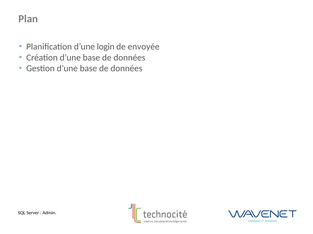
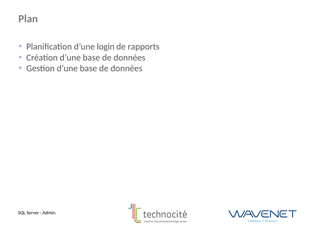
envoyée: envoyée -> rapports
